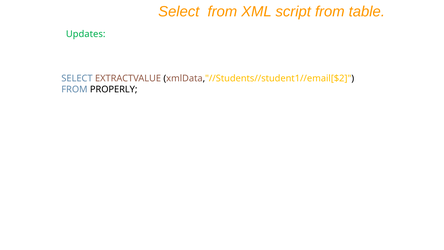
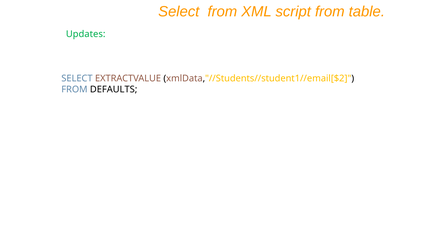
PROPERLY: PROPERLY -> DEFAULTS
